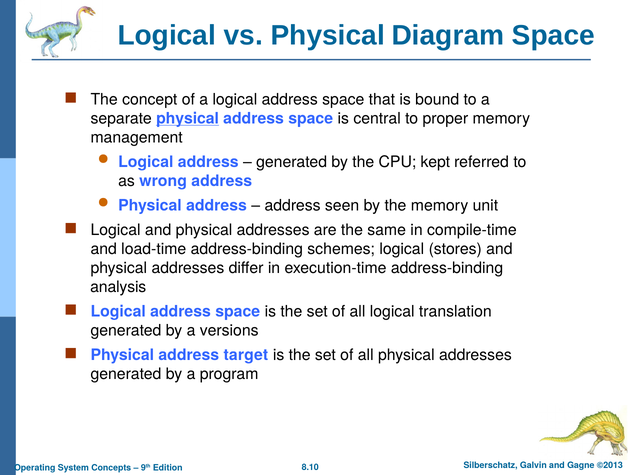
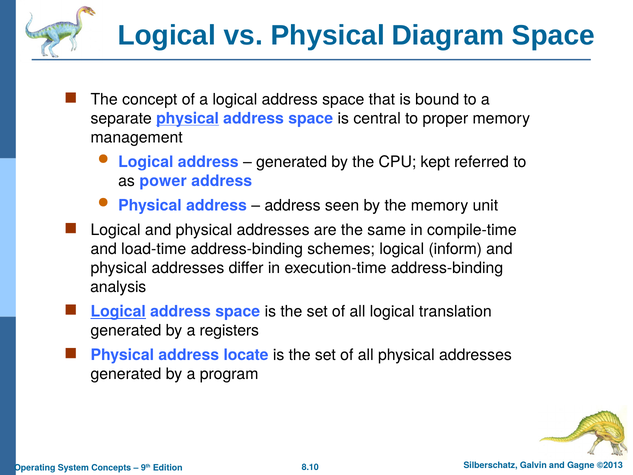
wrong: wrong -> power
stores: stores -> inform
Logical at (118, 311) underline: none -> present
versions: versions -> registers
target: target -> locate
